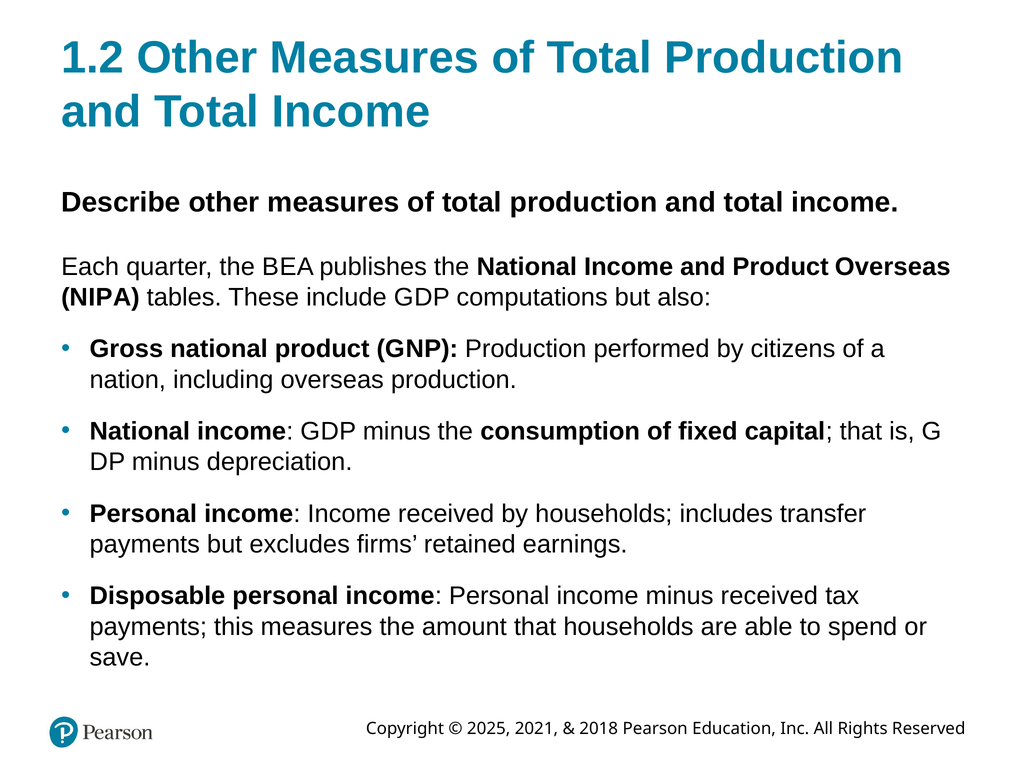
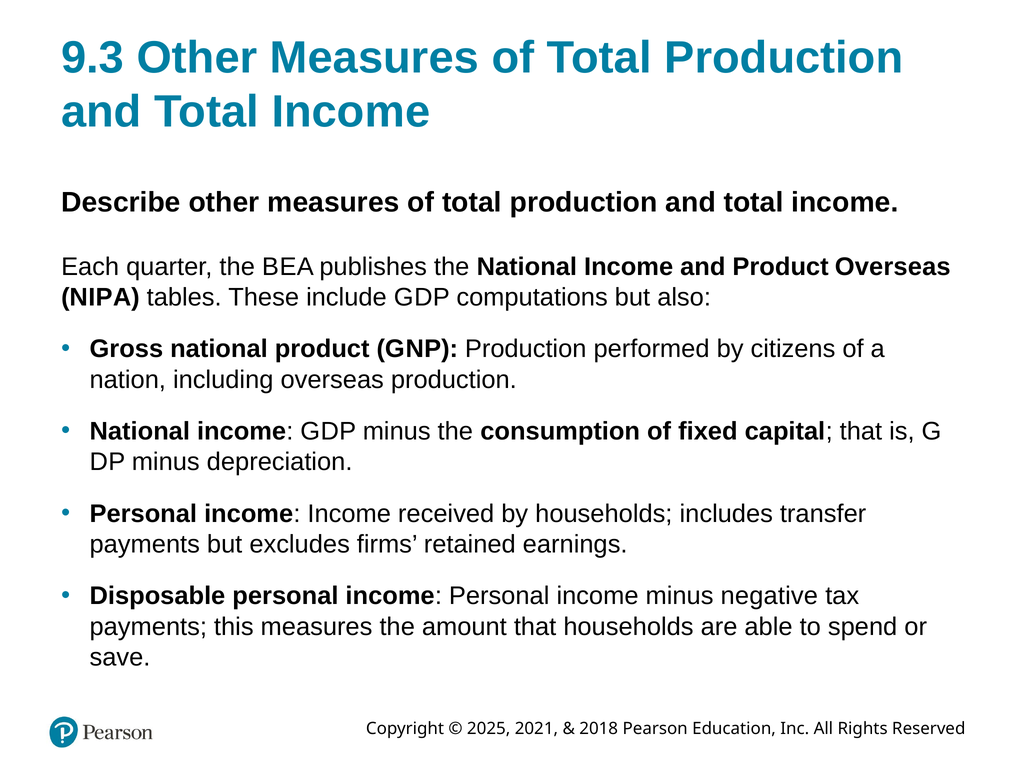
1.2: 1.2 -> 9.3
minus received: received -> negative
